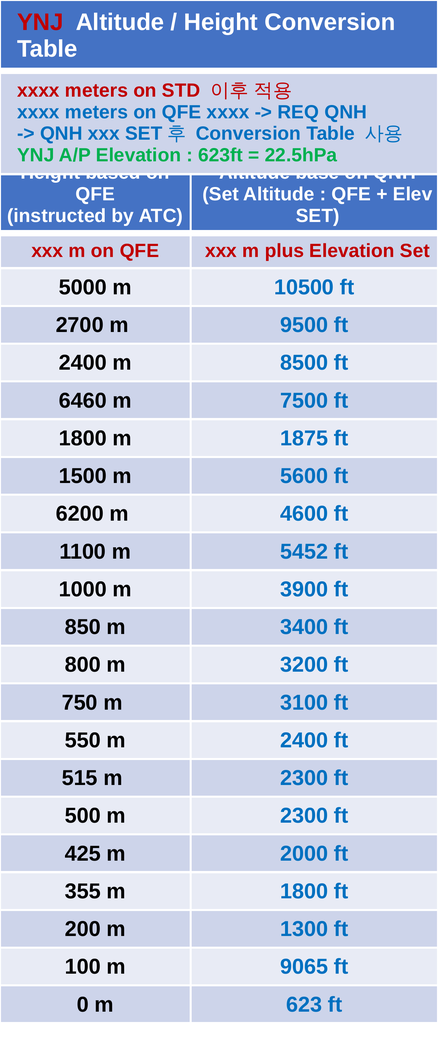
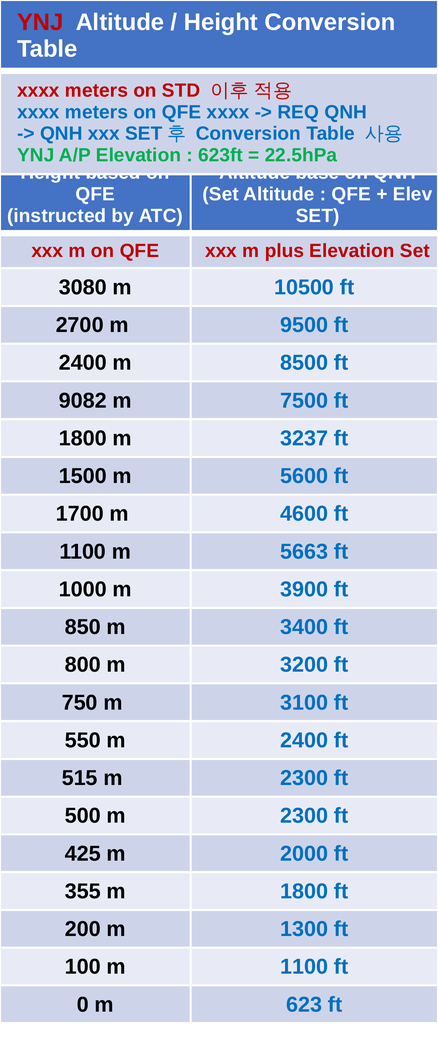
5000: 5000 -> 3080
6460: 6460 -> 9082
1875: 1875 -> 3237
6200: 6200 -> 1700
5452: 5452 -> 5663
m 9065: 9065 -> 1100
